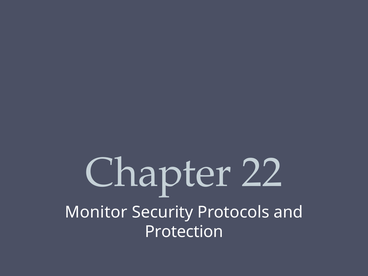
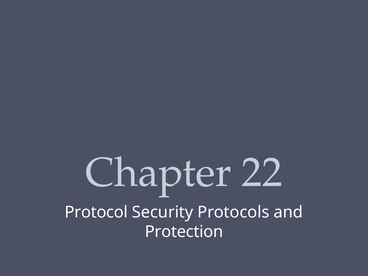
Monitor: Monitor -> Protocol
